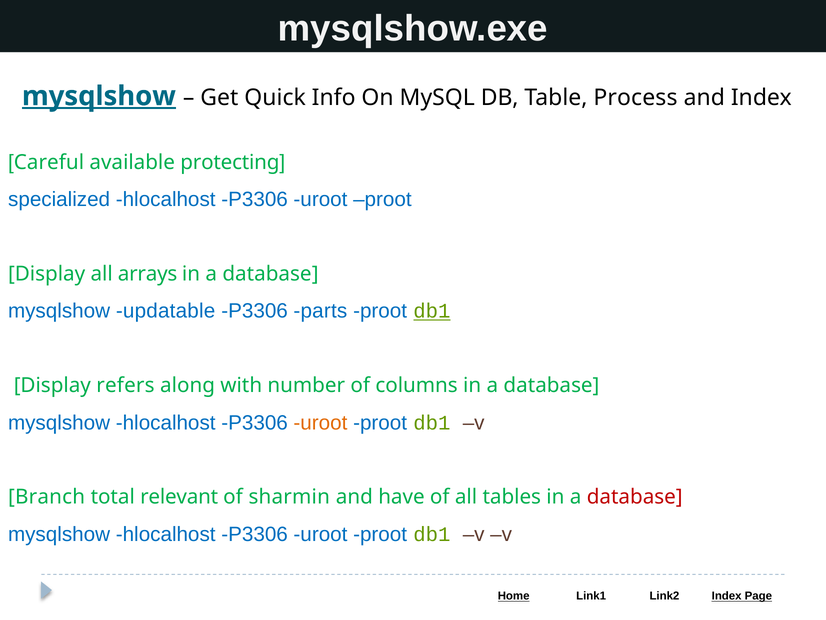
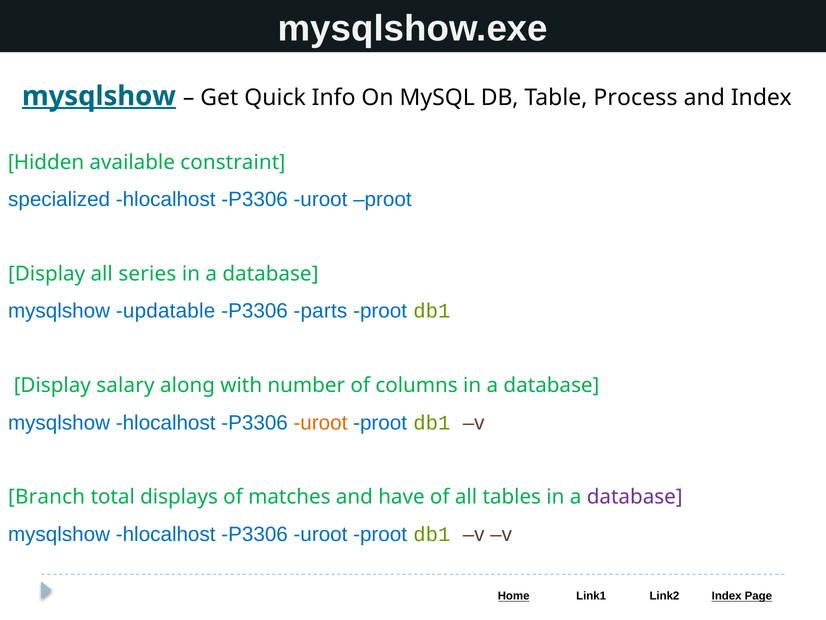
Careful: Careful -> Hidden
protecting: protecting -> constraint
arrays: arrays -> series
db1 at (432, 311) underline: present -> none
refers: refers -> salary
relevant: relevant -> displays
sharmin: sharmin -> matches
database at (635, 497) colour: red -> purple
